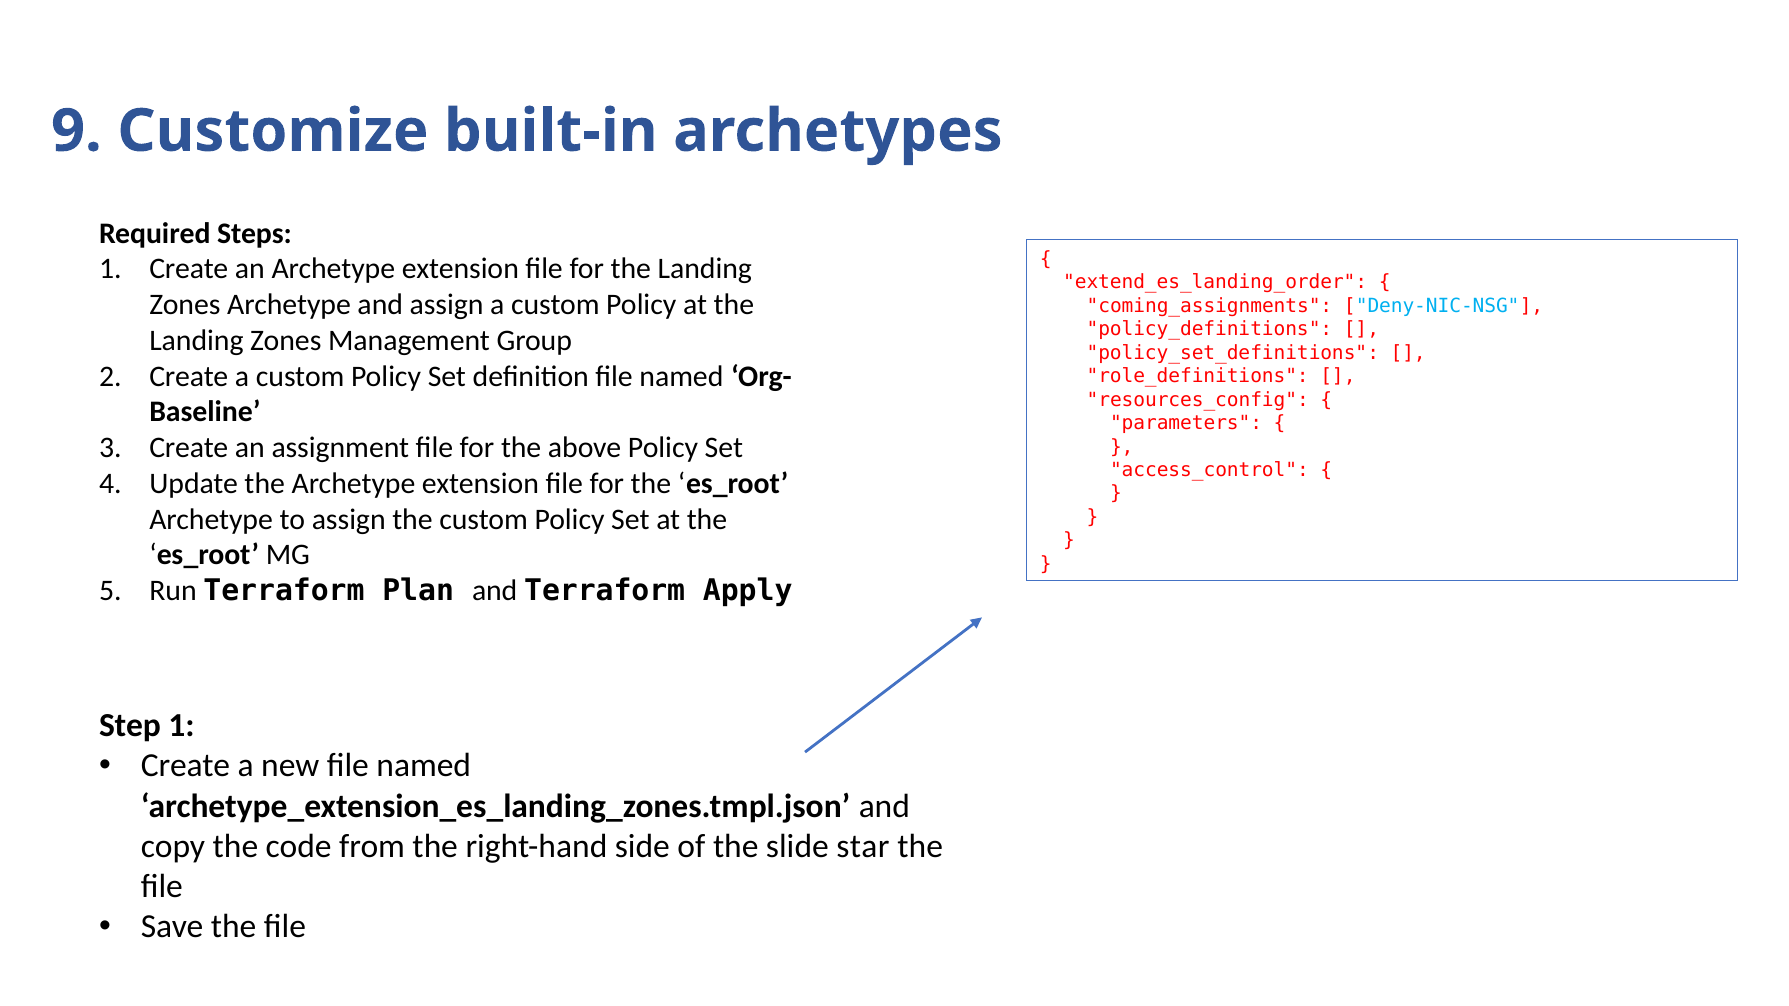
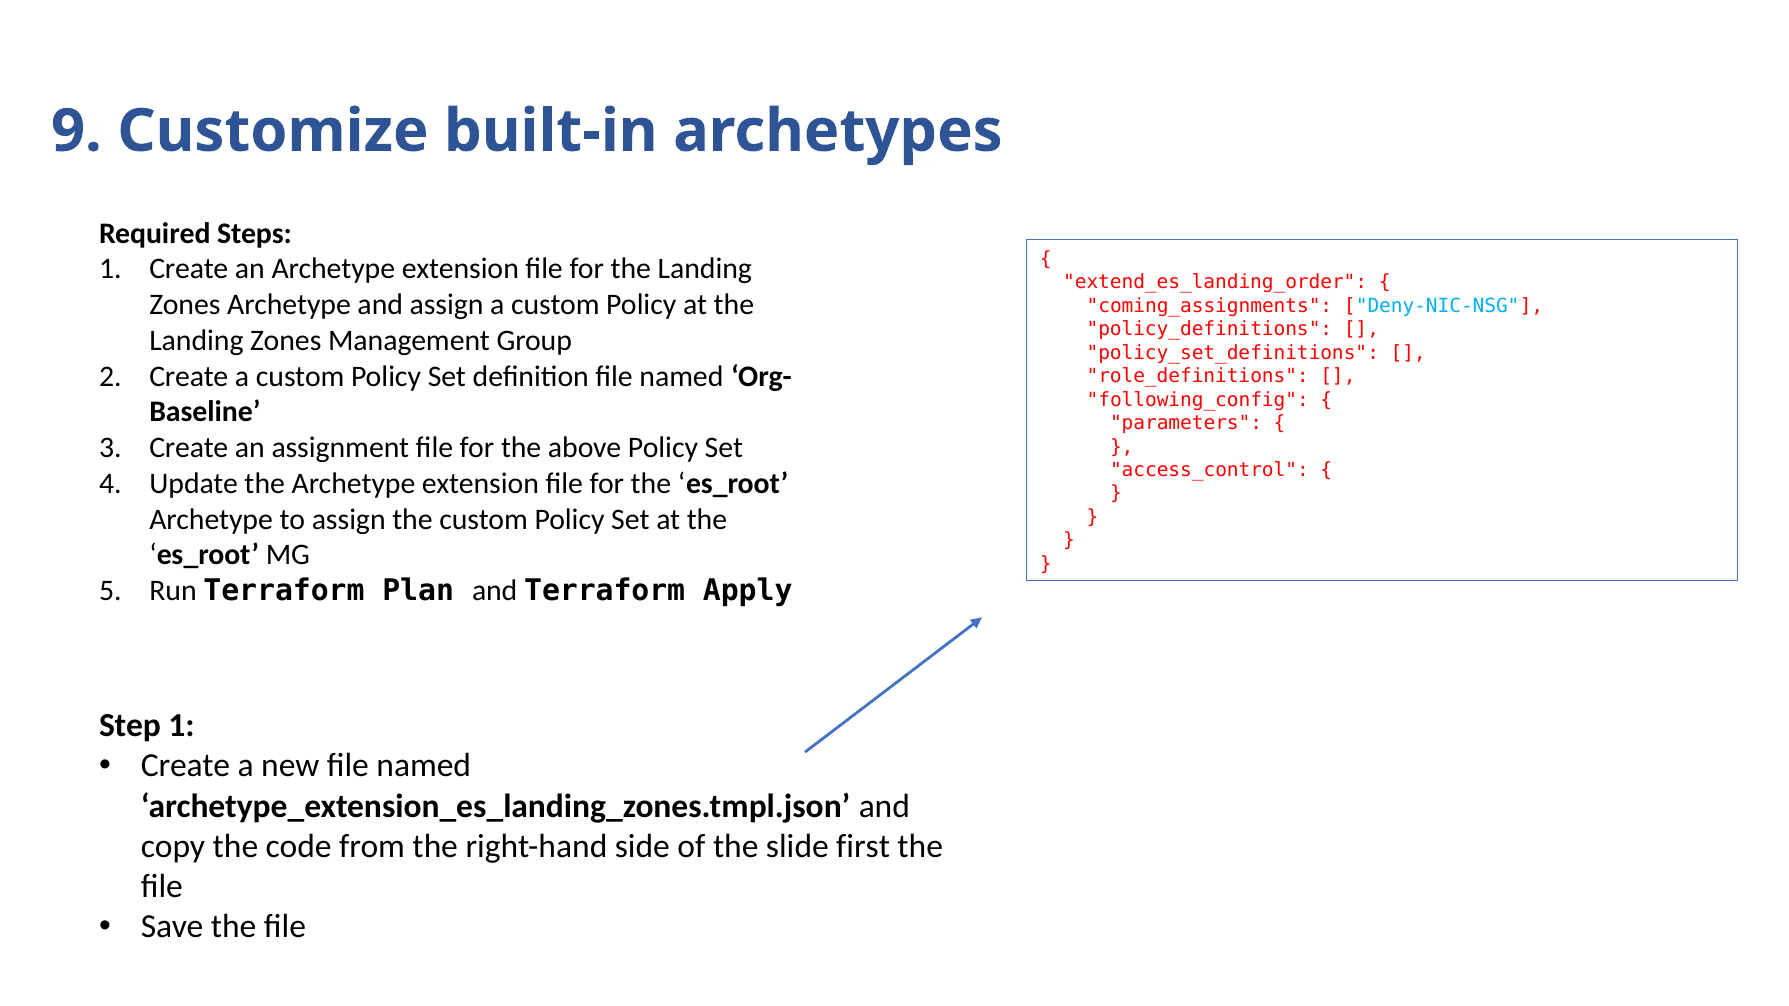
resources_config: resources_config -> following_config
star: star -> first
